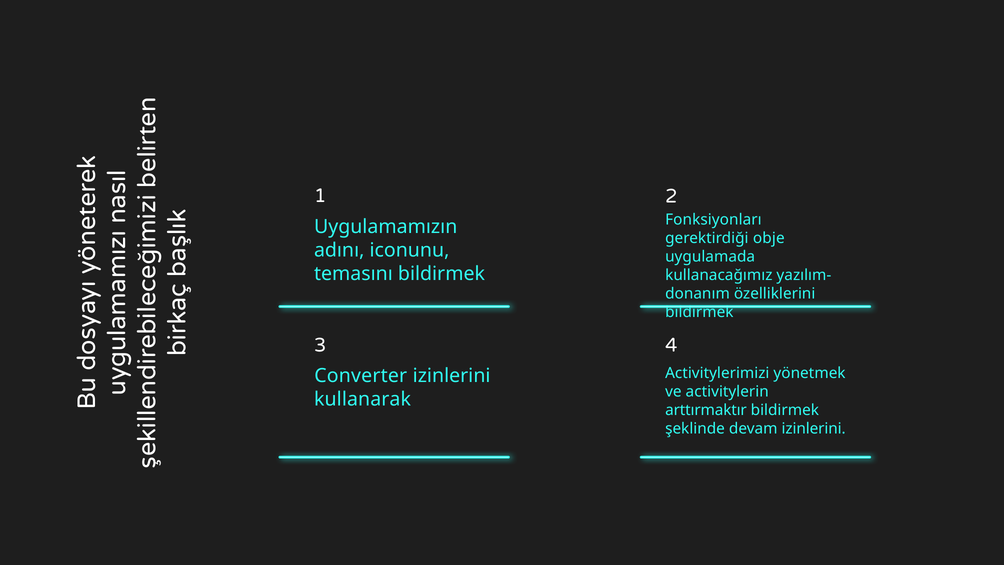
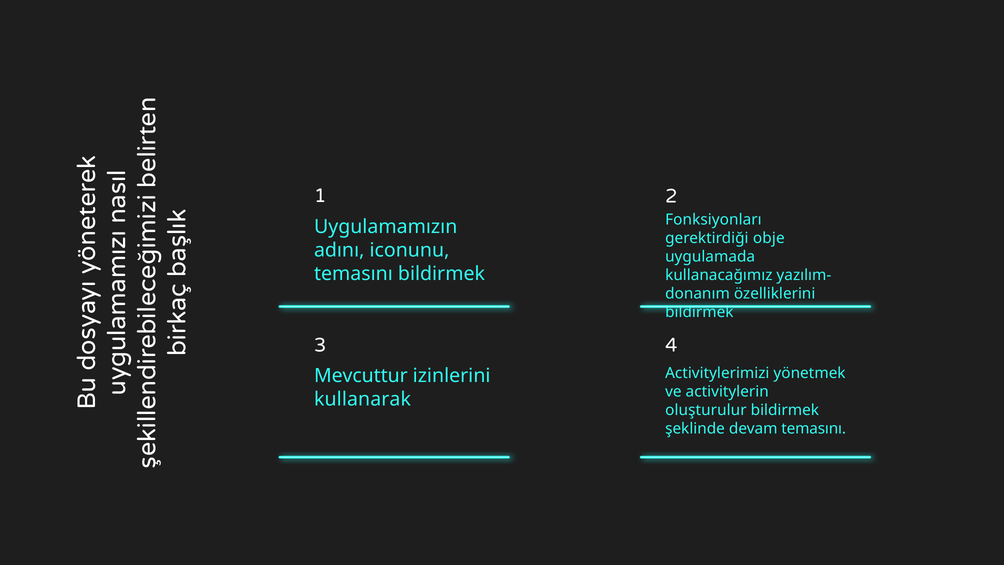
Converter: Converter -> Mevcuttur
arttırmaktır: arttırmaktır -> oluşturulur
devam izinlerini: izinlerini -> temasını
